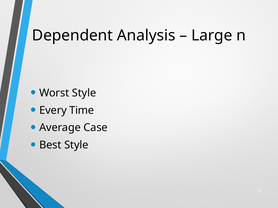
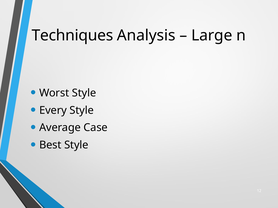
Dependent: Dependent -> Techniques
Every Time: Time -> Style
